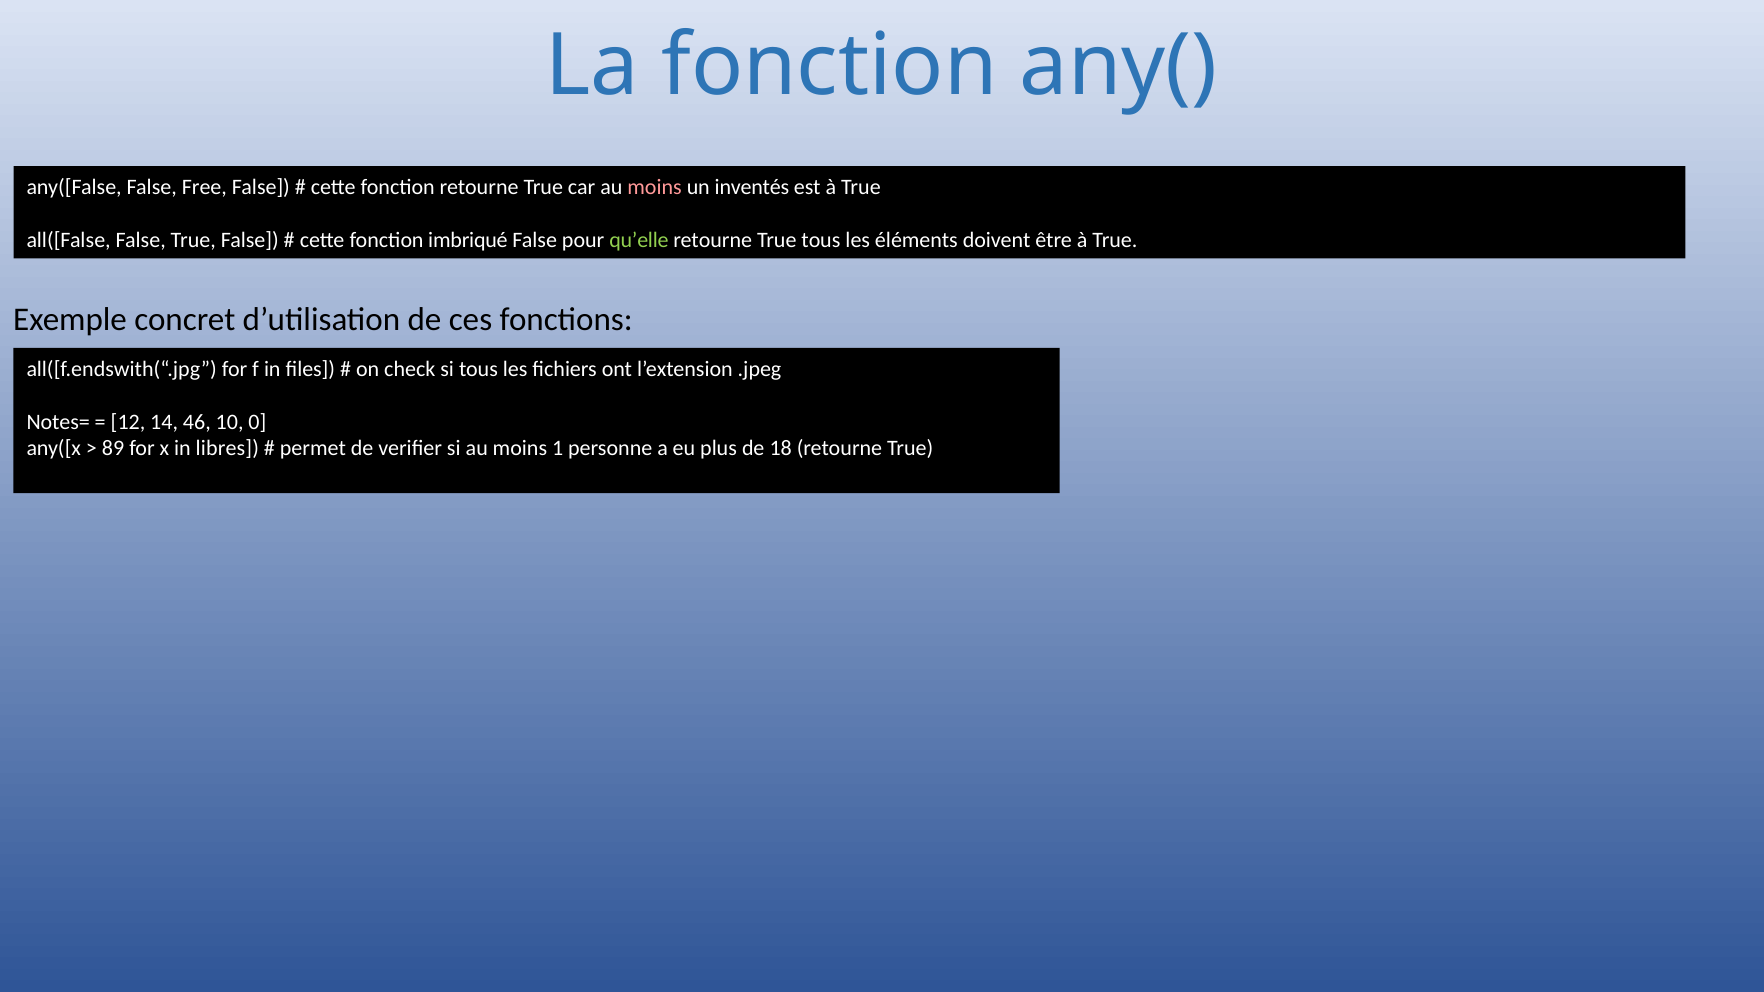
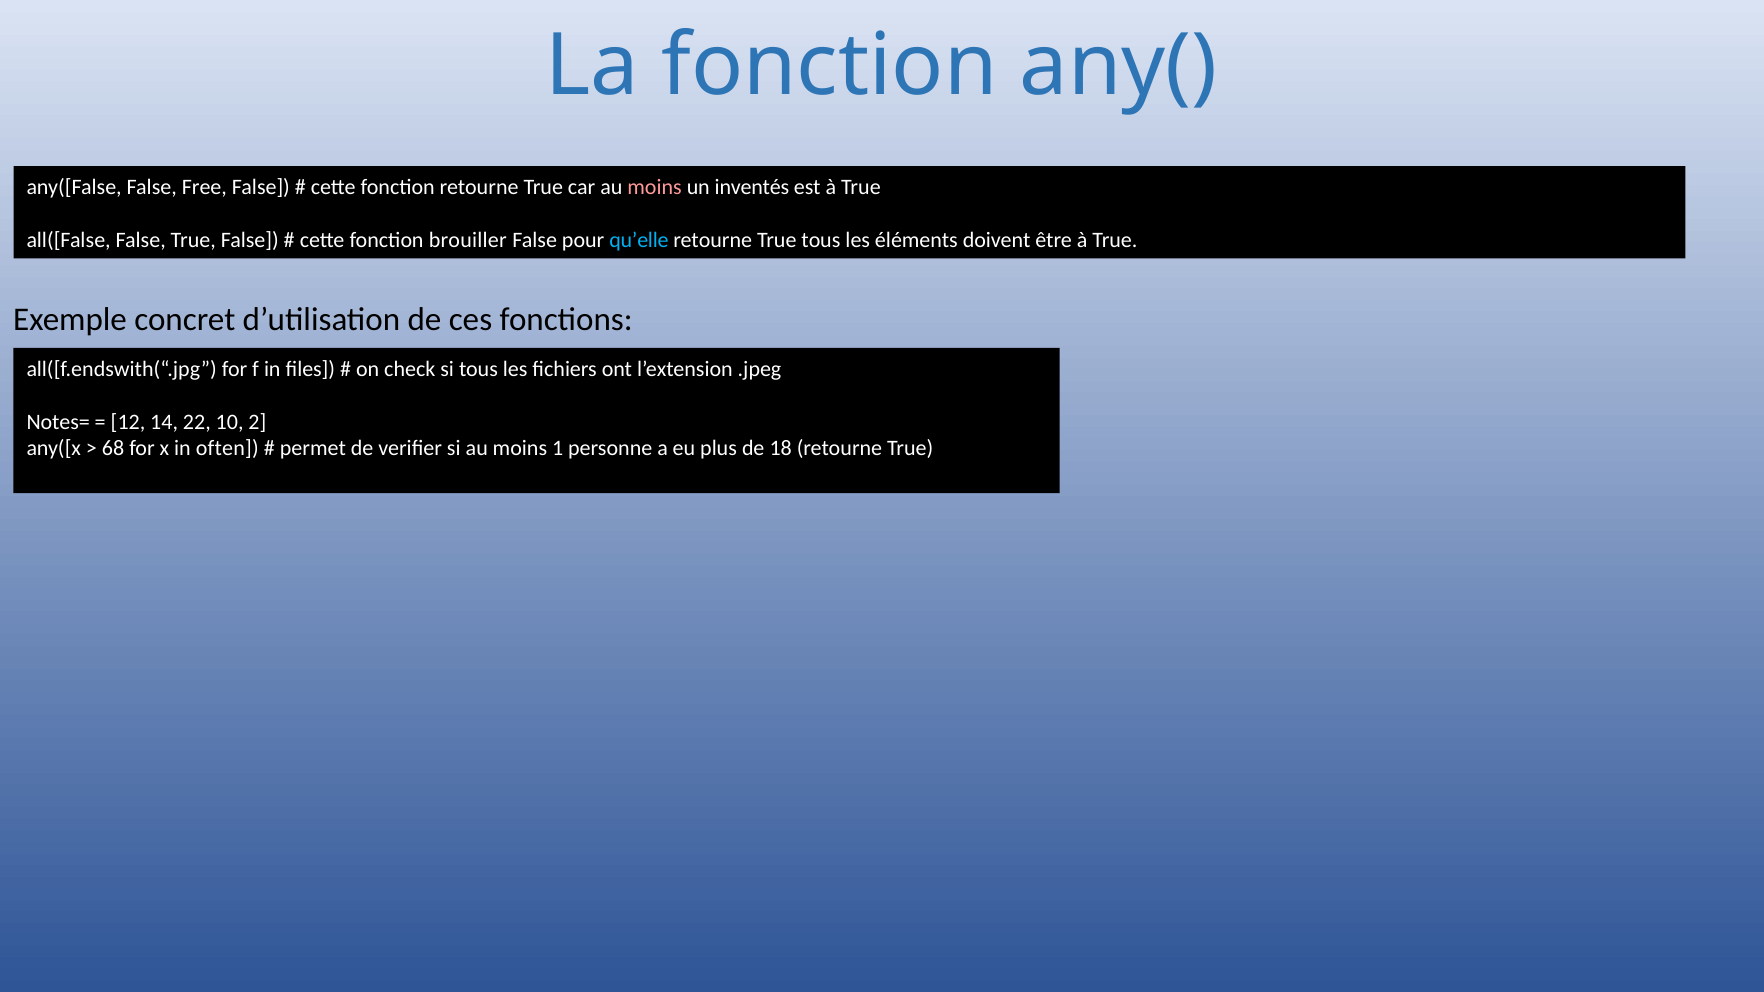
imbriqué: imbriqué -> brouiller
qu’elle colour: light green -> light blue
46: 46 -> 22
0: 0 -> 2
89: 89 -> 68
libres: libres -> often
